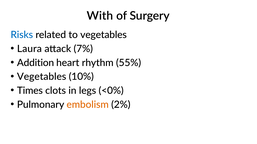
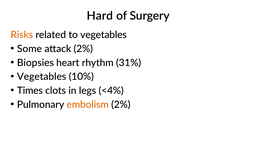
With: With -> Hard
Risks colour: blue -> orange
Laura: Laura -> Some
attack 7%: 7% -> 2%
Addition: Addition -> Biopsies
55%: 55% -> 31%
<0%: <0% -> <4%
